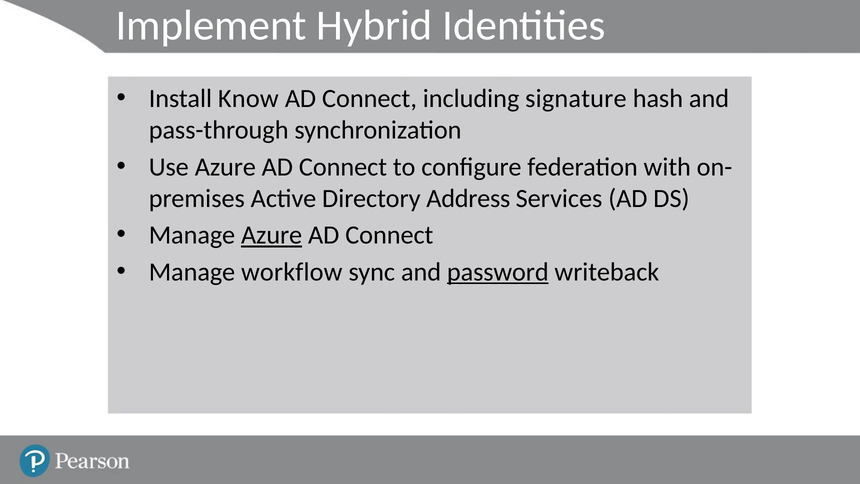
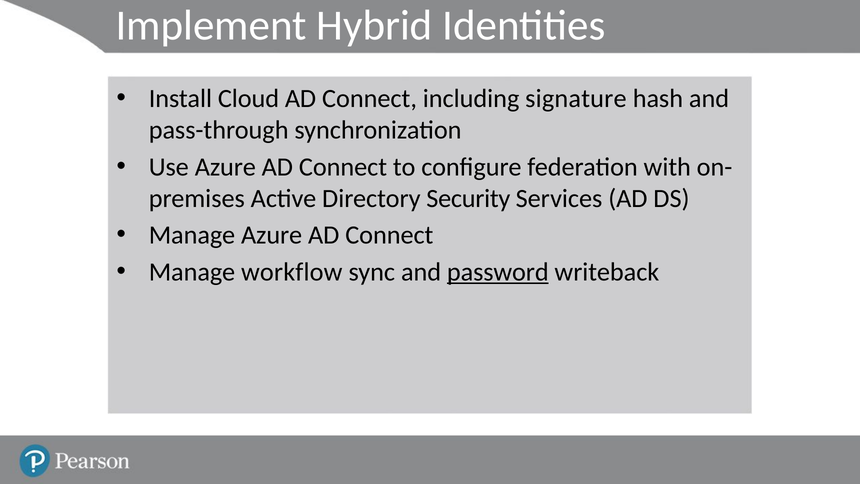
Know: Know -> Cloud
Address: Address -> Security
Azure at (272, 235) underline: present -> none
